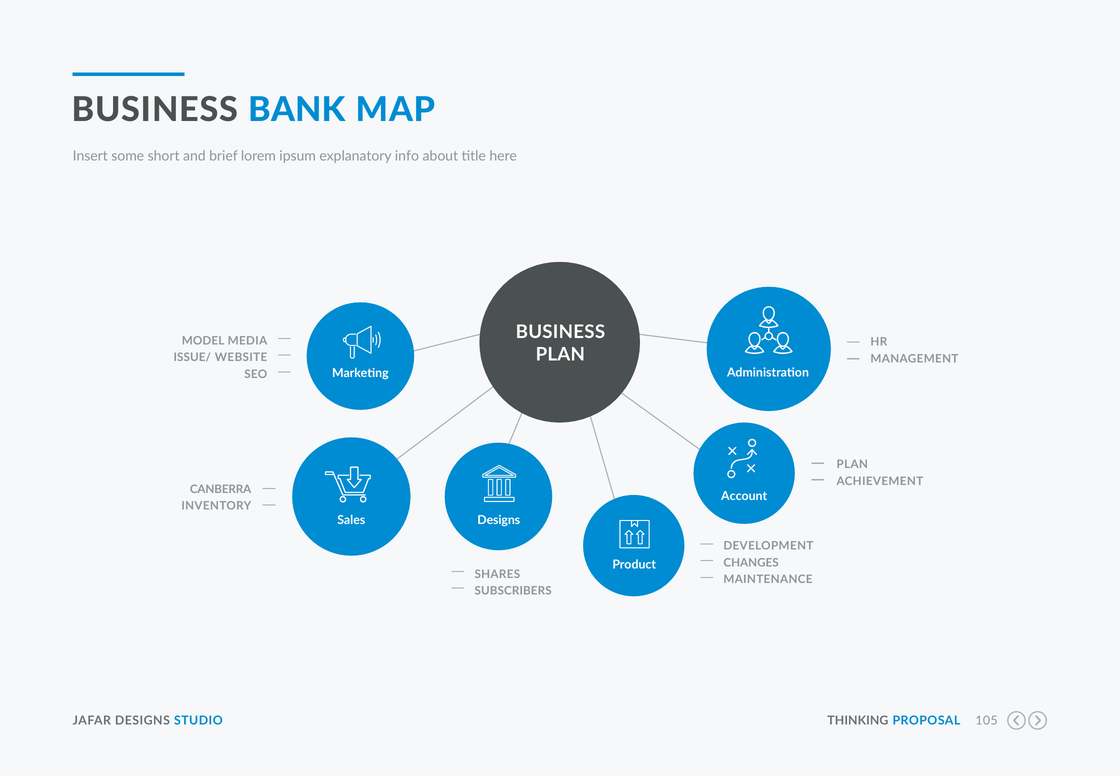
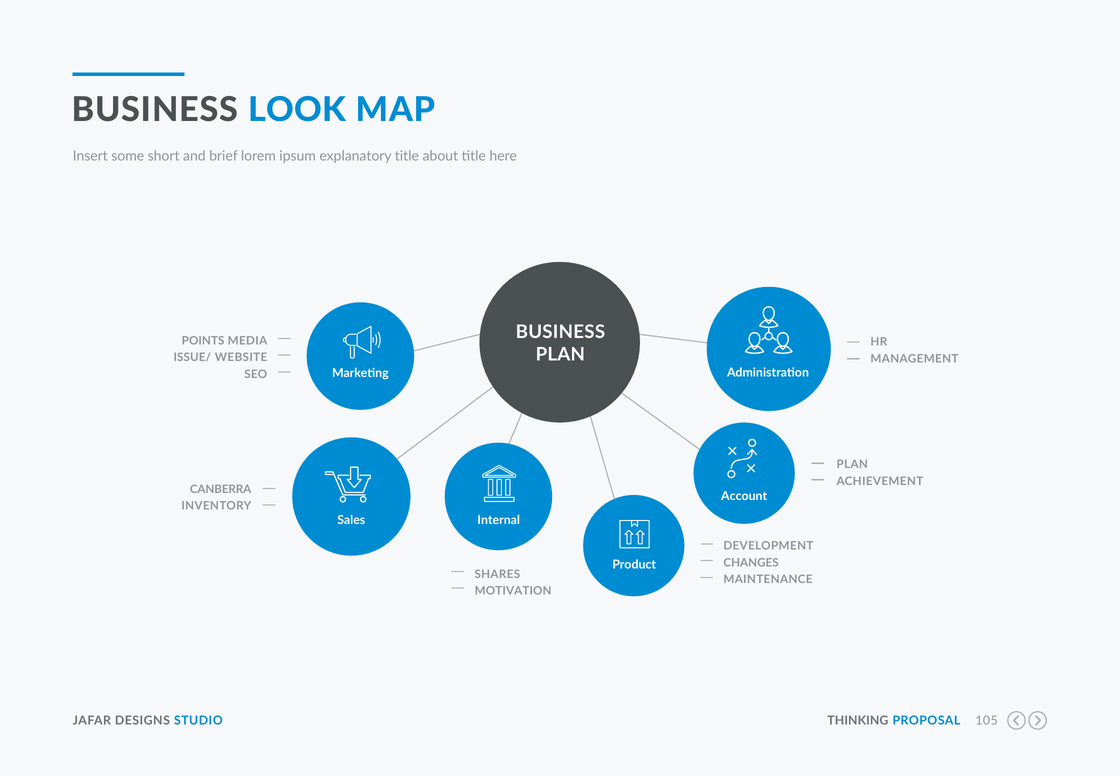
BANK: BANK -> LOOK
explanatory info: info -> title
MODEL: MODEL -> POINTS
Sales Designs: Designs -> Internal
SUBSCRIBERS: SUBSCRIBERS -> MOTIVATION
